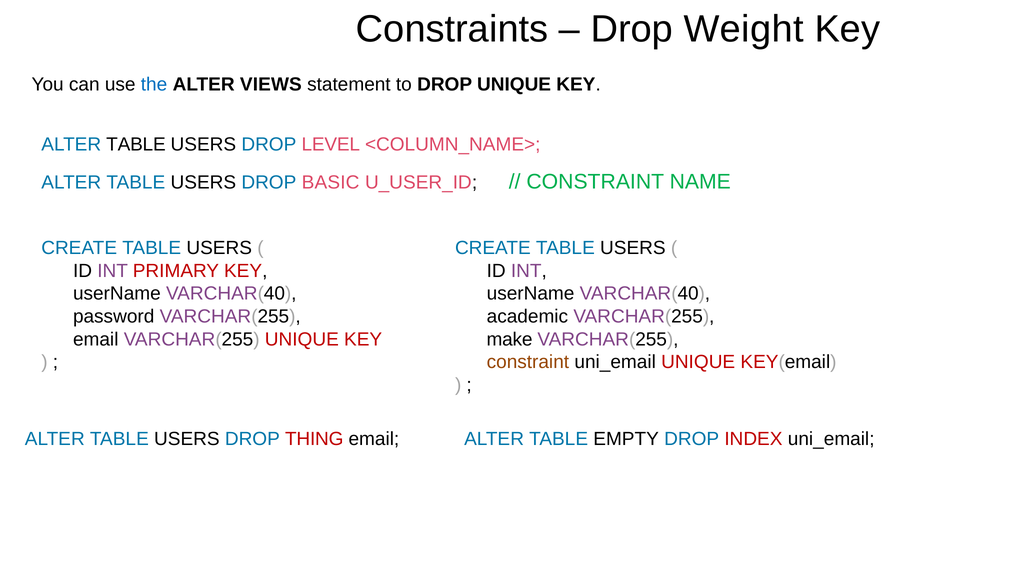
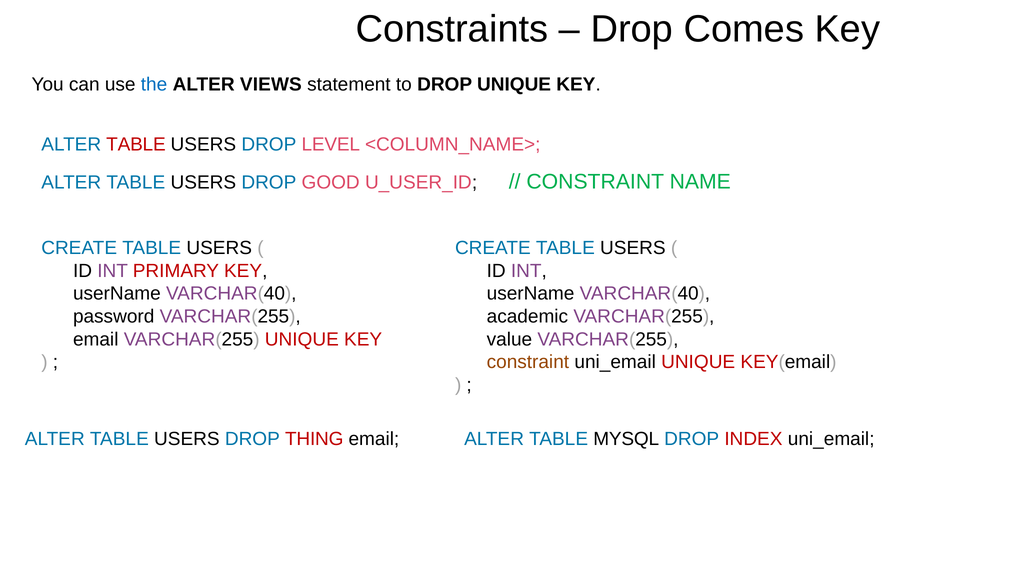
Weight: Weight -> Comes
TABLE at (136, 145) colour: black -> red
BASIC: BASIC -> GOOD
make: make -> value
EMPTY: EMPTY -> MYSQL
